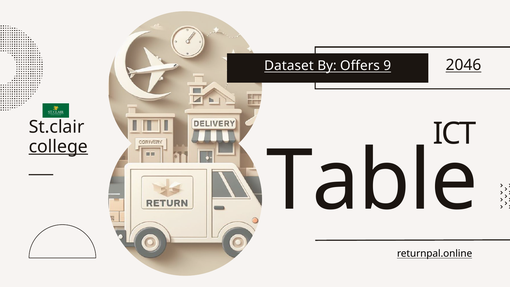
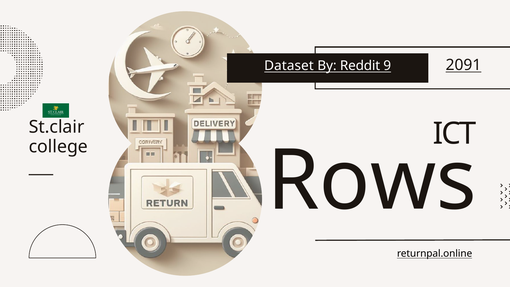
Offers: Offers -> Reddit
2046: 2046 -> 2091
college underline: present -> none
Table: Table -> Rows
